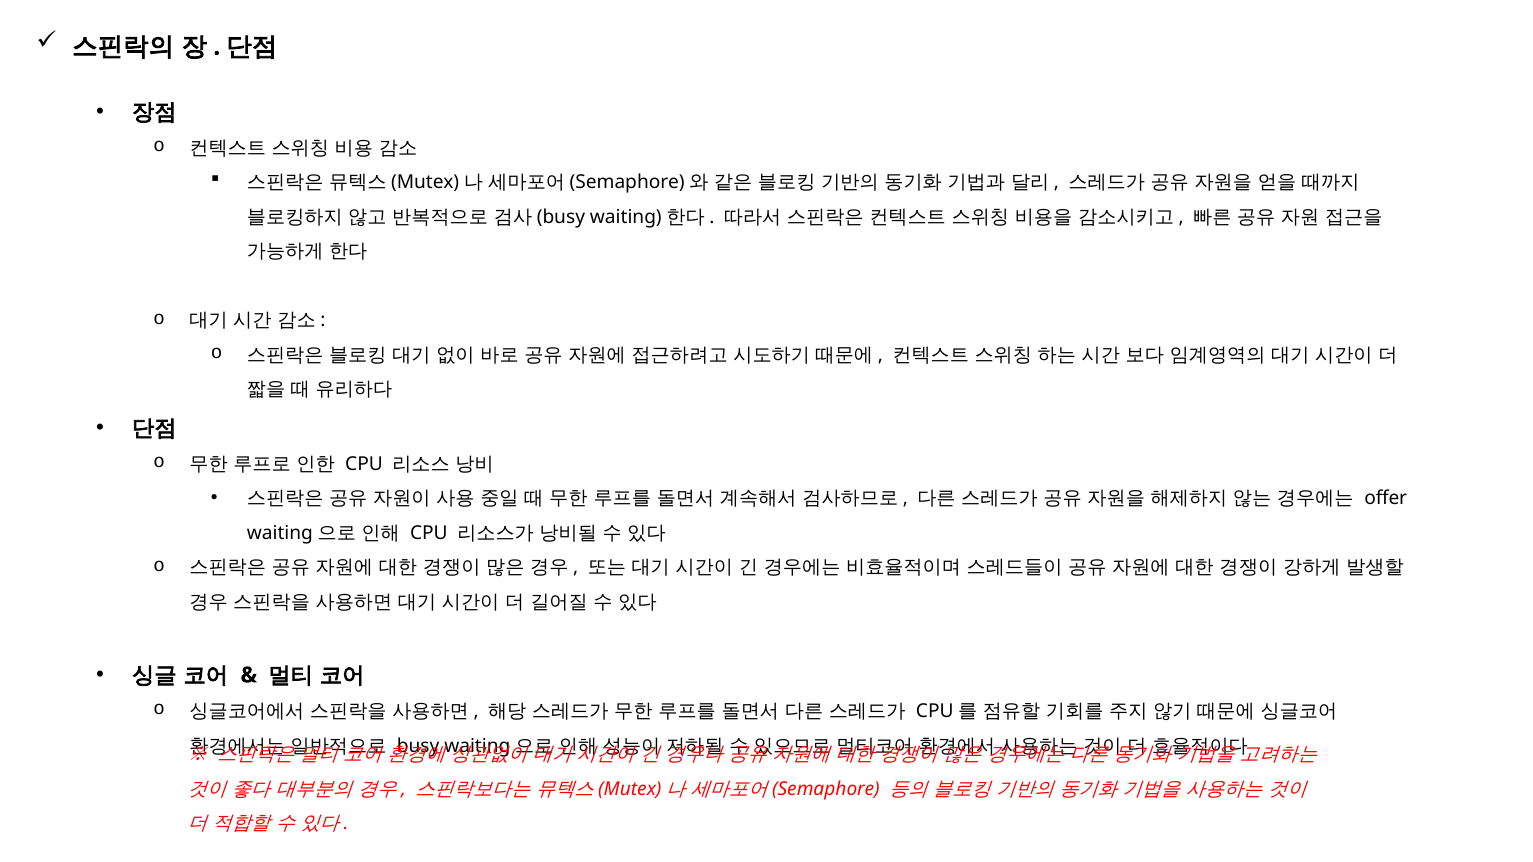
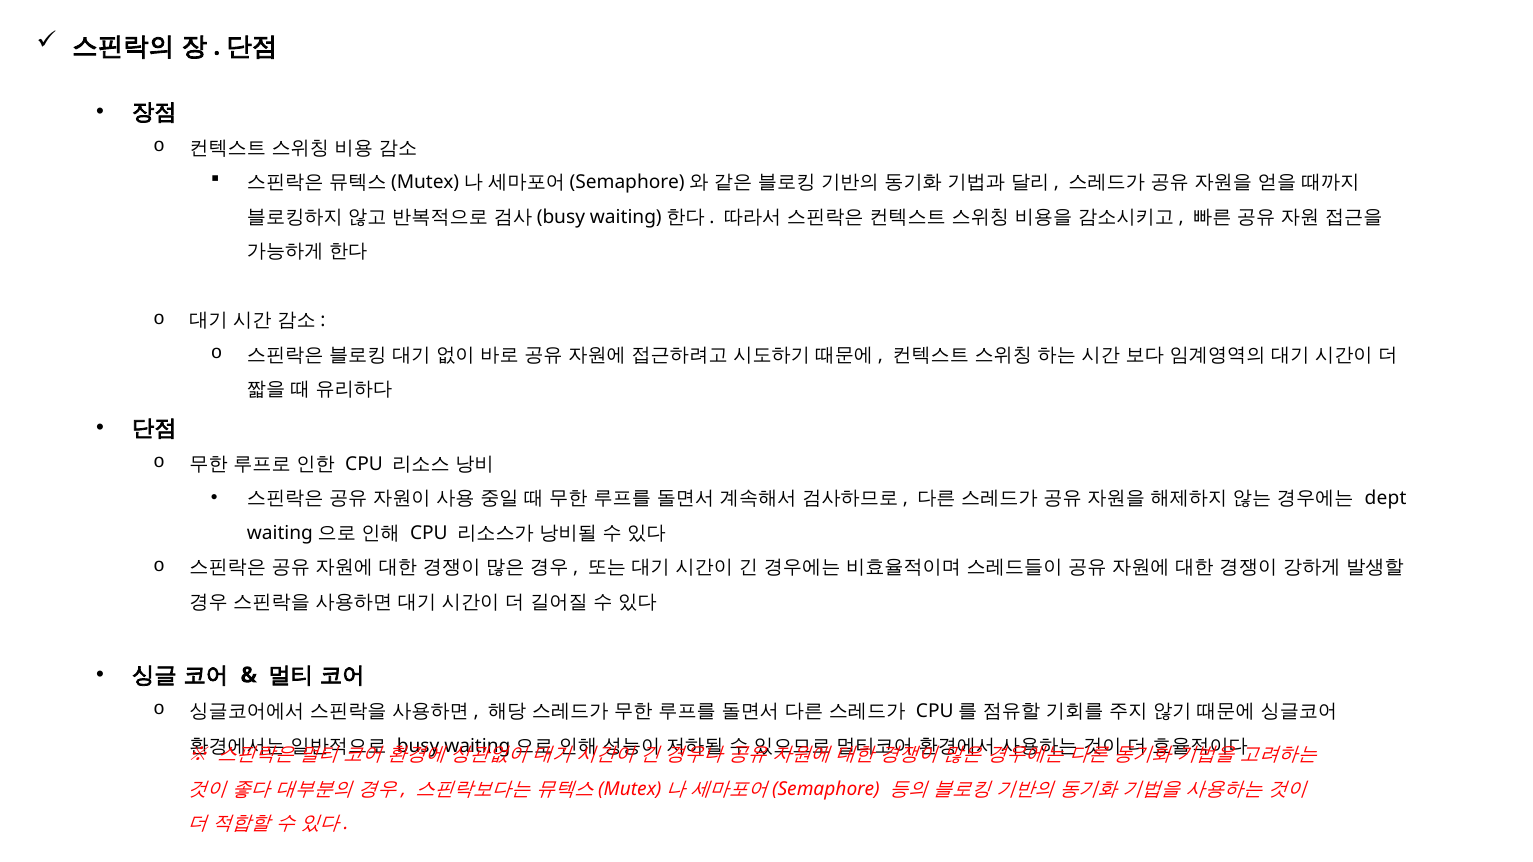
offer: offer -> dept
